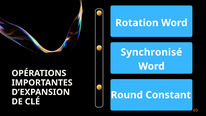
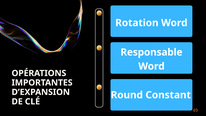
Synchronisé: Synchronisé -> Responsable
